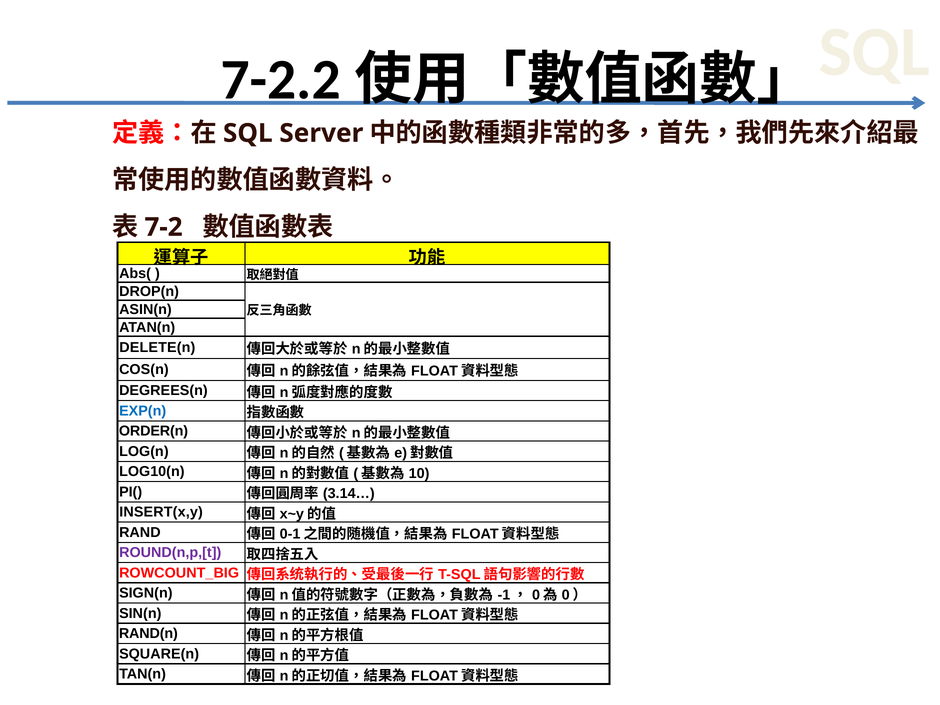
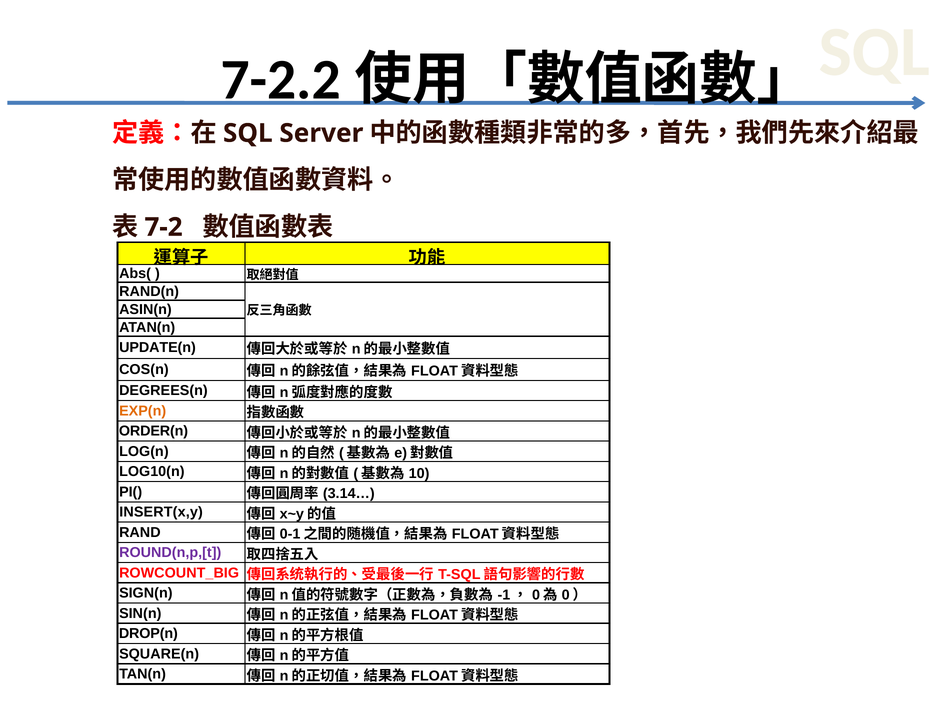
DROP(n: DROP(n -> RAND(n
DELETE(n: DELETE(n -> UPDATE(n
EXP(n colour: blue -> orange
RAND(n: RAND(n -> DROP(n
